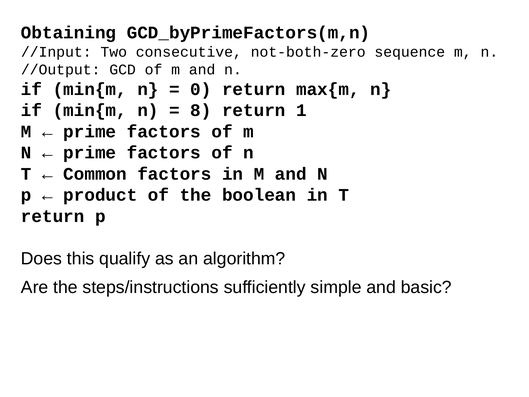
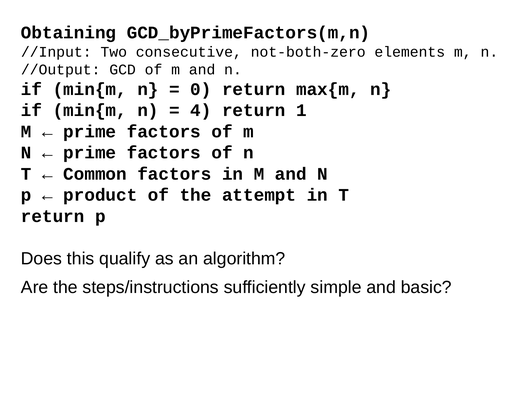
sequence: sequence -> elements
8: 8 -> 4
boolean: boolean -> attempt
